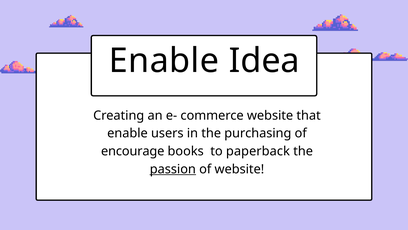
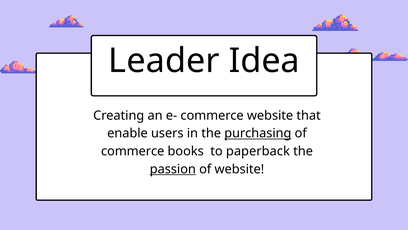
Enable at (164, 61): Enable -> Leader
purchasing underline: none -> present
encourage at (133, 151): encourage -> commerce
